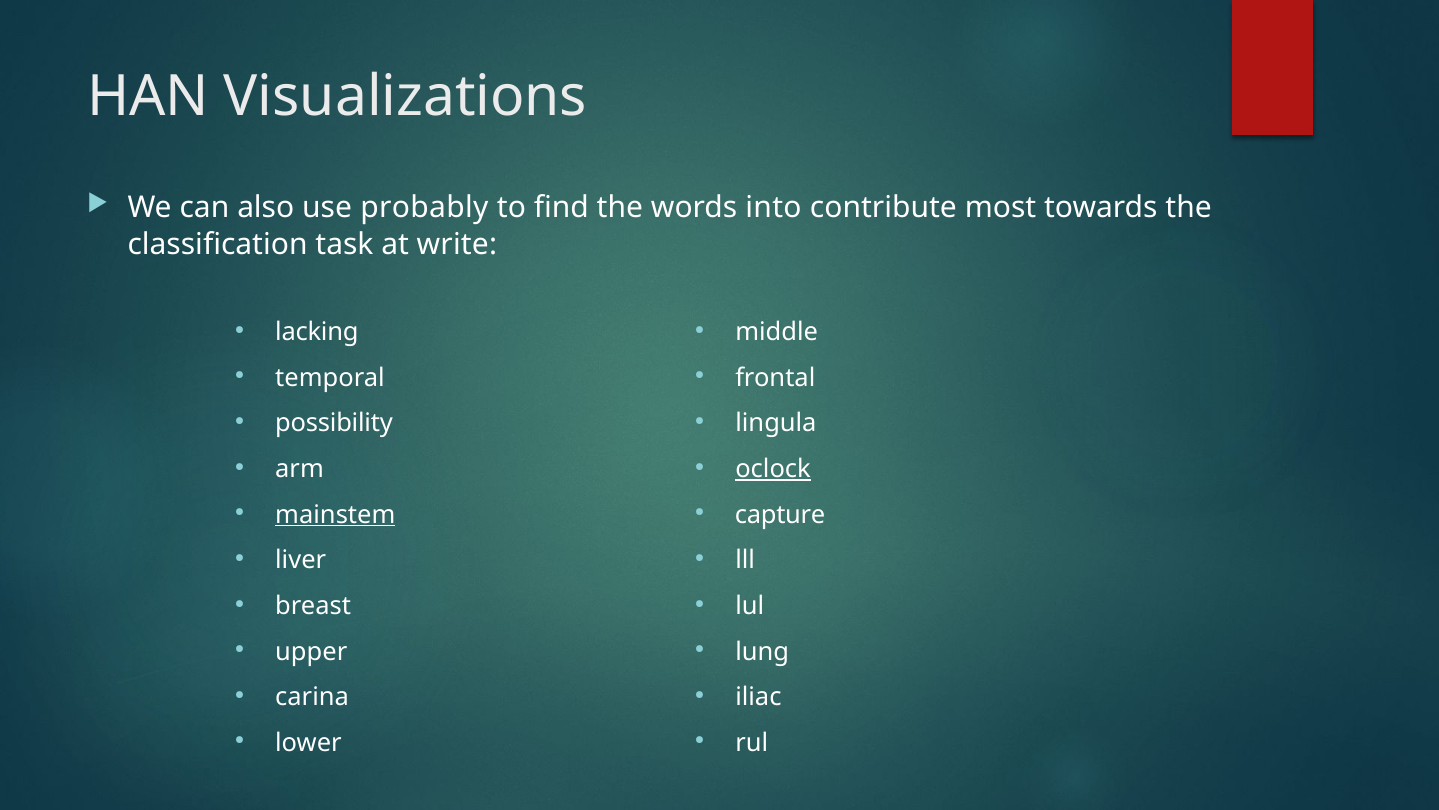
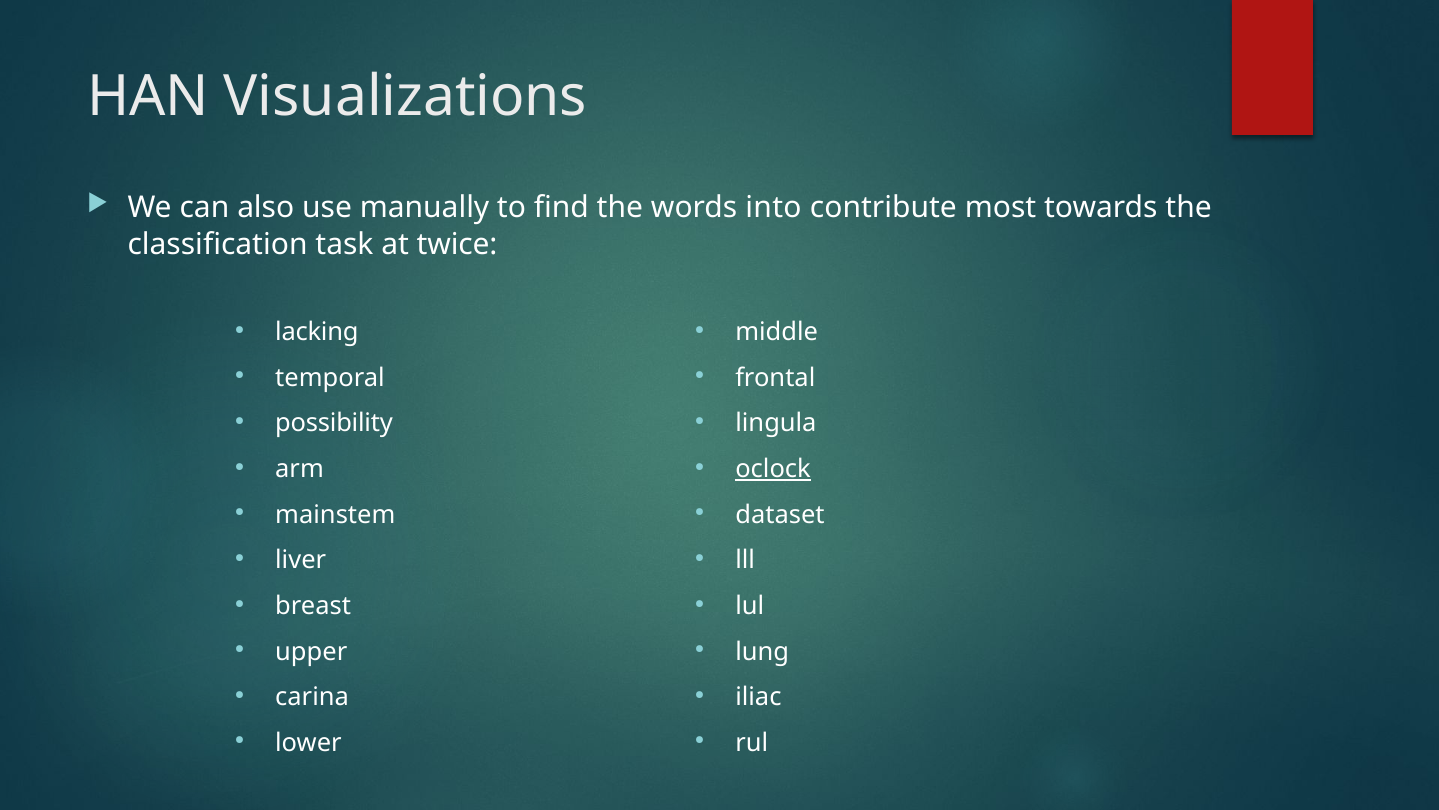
probably: probably -> manually
write: write -> twice
mainstem underline: present -> none
capture: capture -> dataset
